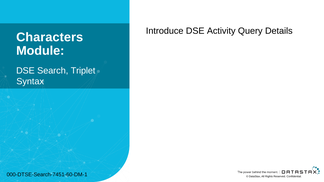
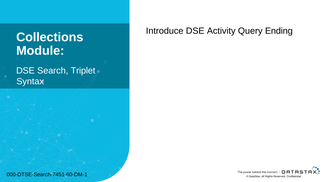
Details: Details -> Ending
Characters: Characters -> Collections
